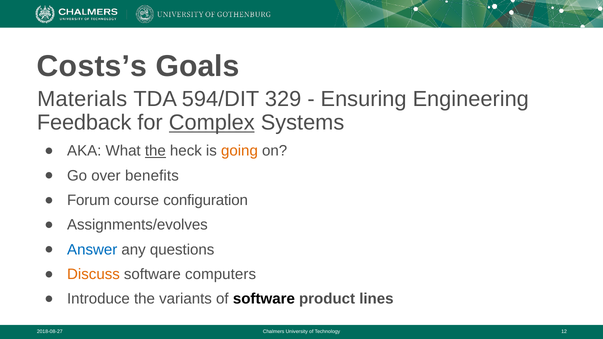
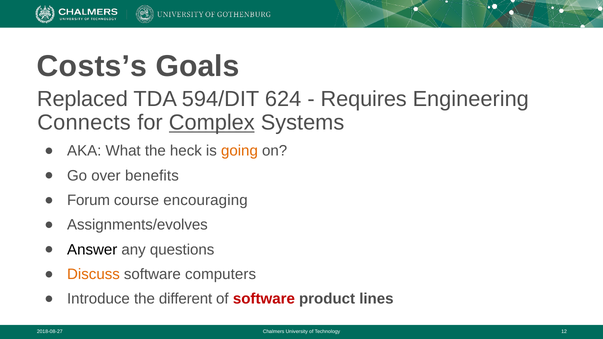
Materials: Materials -> Replaced
329: 329 -> 624
Ensuring: Ensuring -> Requires
Feedback: Feedback -> Connects
the at (155, 151) underline: present -> none
configuration: configuration -> encouraging
Answer colour: blue -> black
variants: variants -> different
software at (264, 299) colour: black -> red
